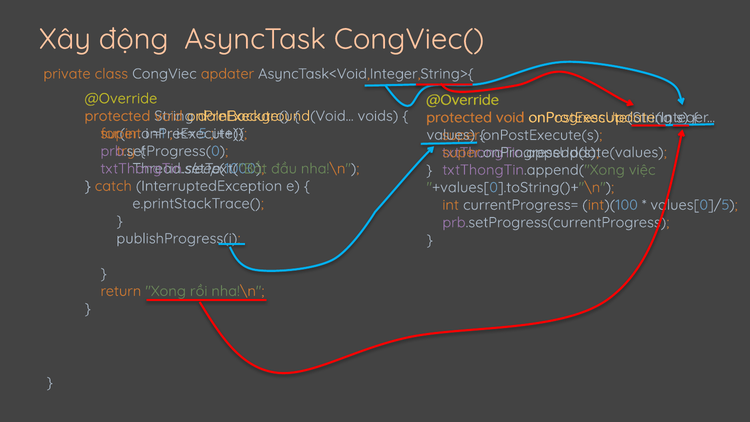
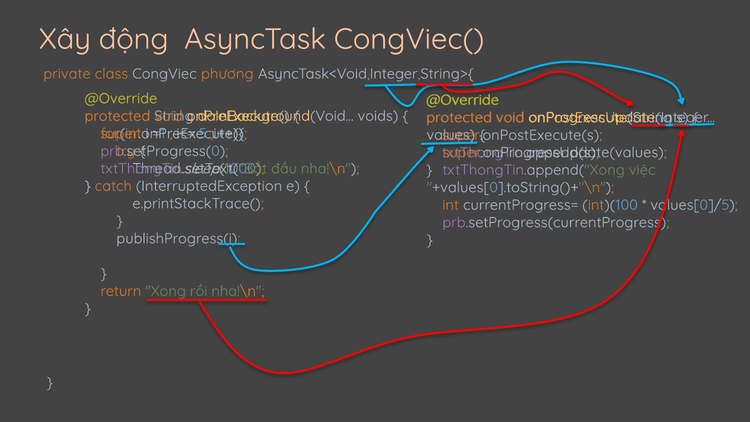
apdater: apdater -> phương
